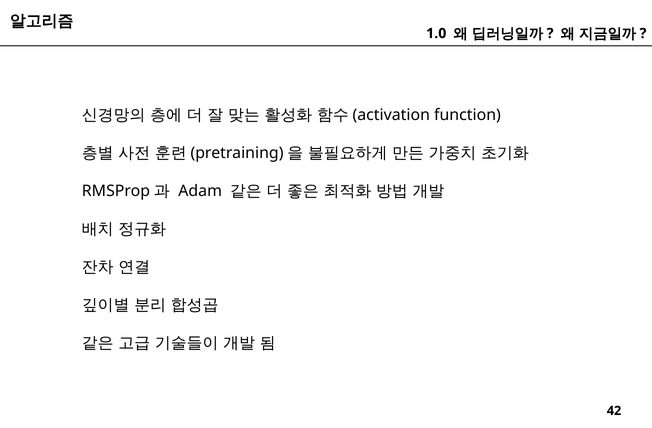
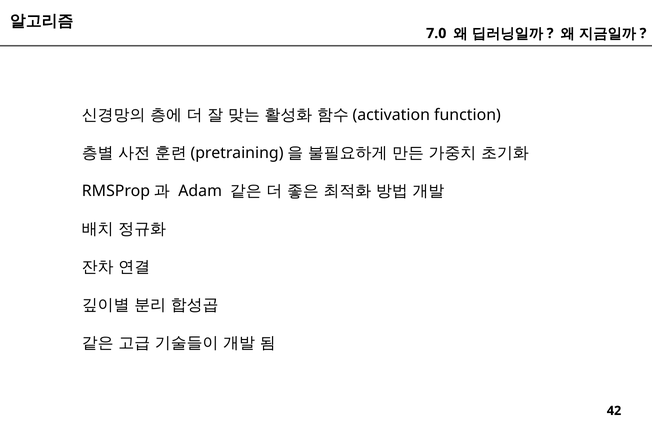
1.0: 1.0 -> 7.0
